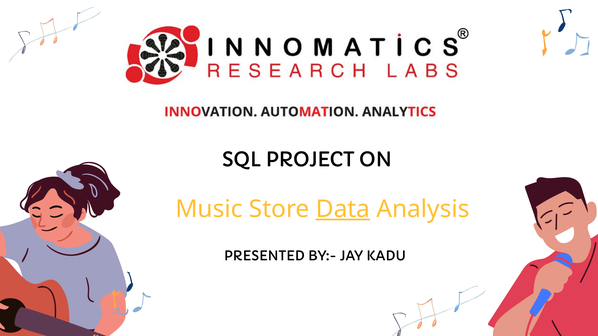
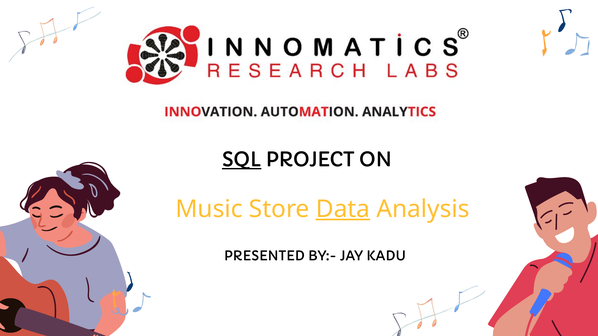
SQL underline: none -> present
